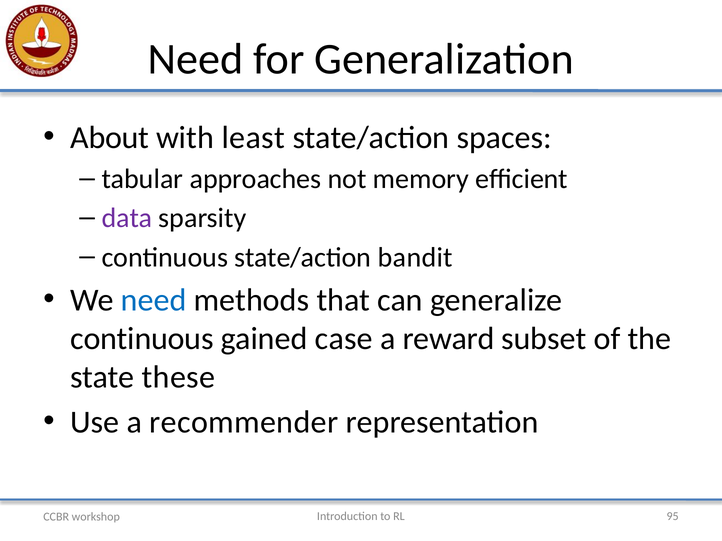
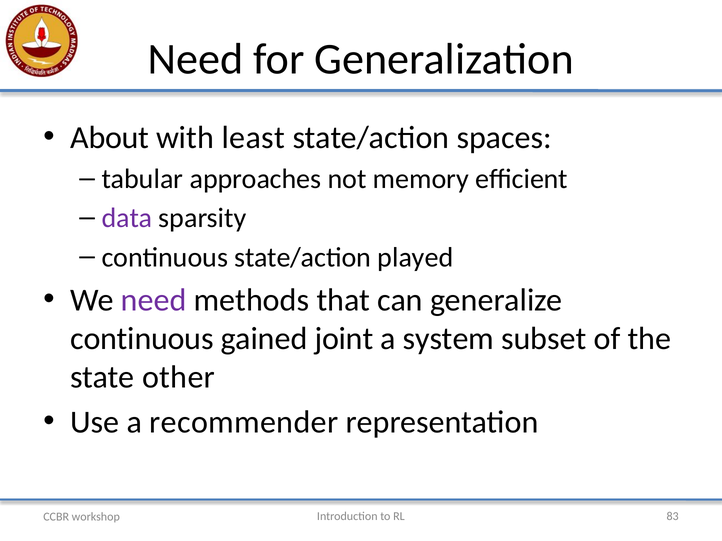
bandit: bandit -> played
need at (154, 300) colour: blue -> purple
case: case -> joint
reward: reward -> system
these: these -> other
95: 95 -> 83
